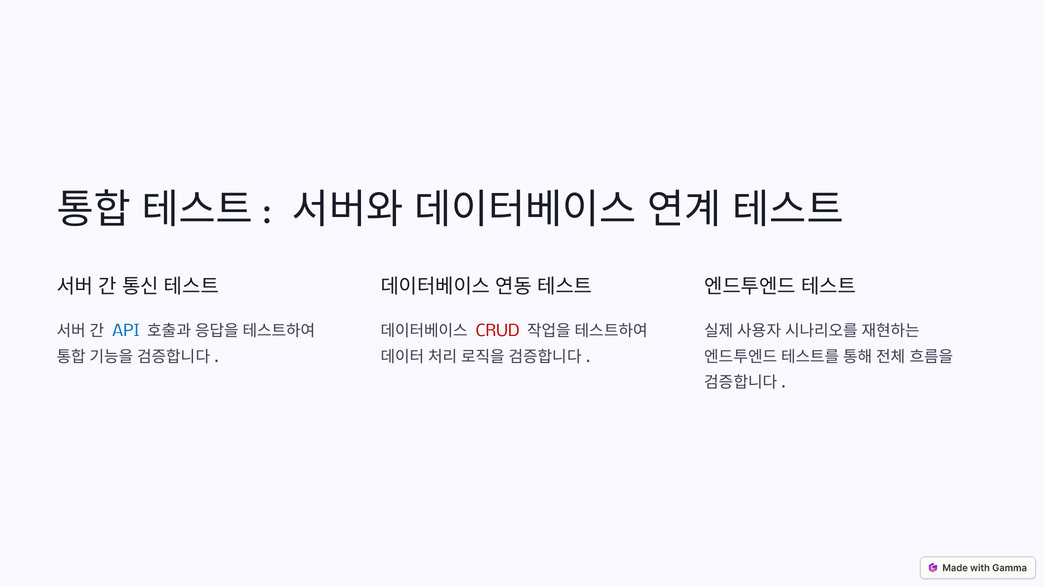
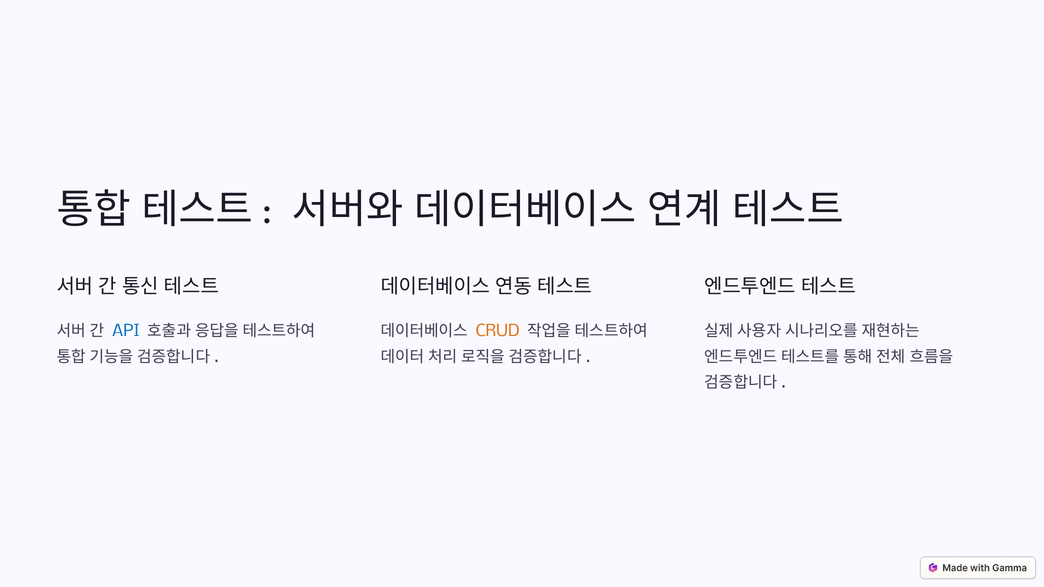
CRUD colour: red -> orange
